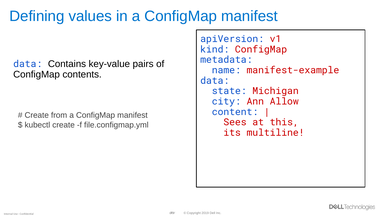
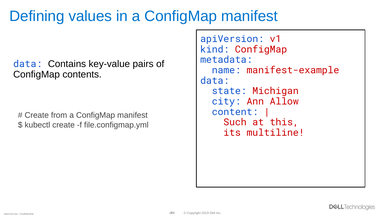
Sees: Sees -> Such
